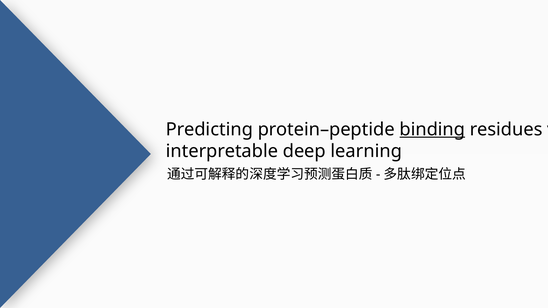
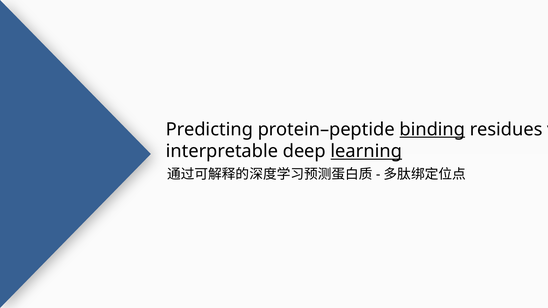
learning underline: none -> present
